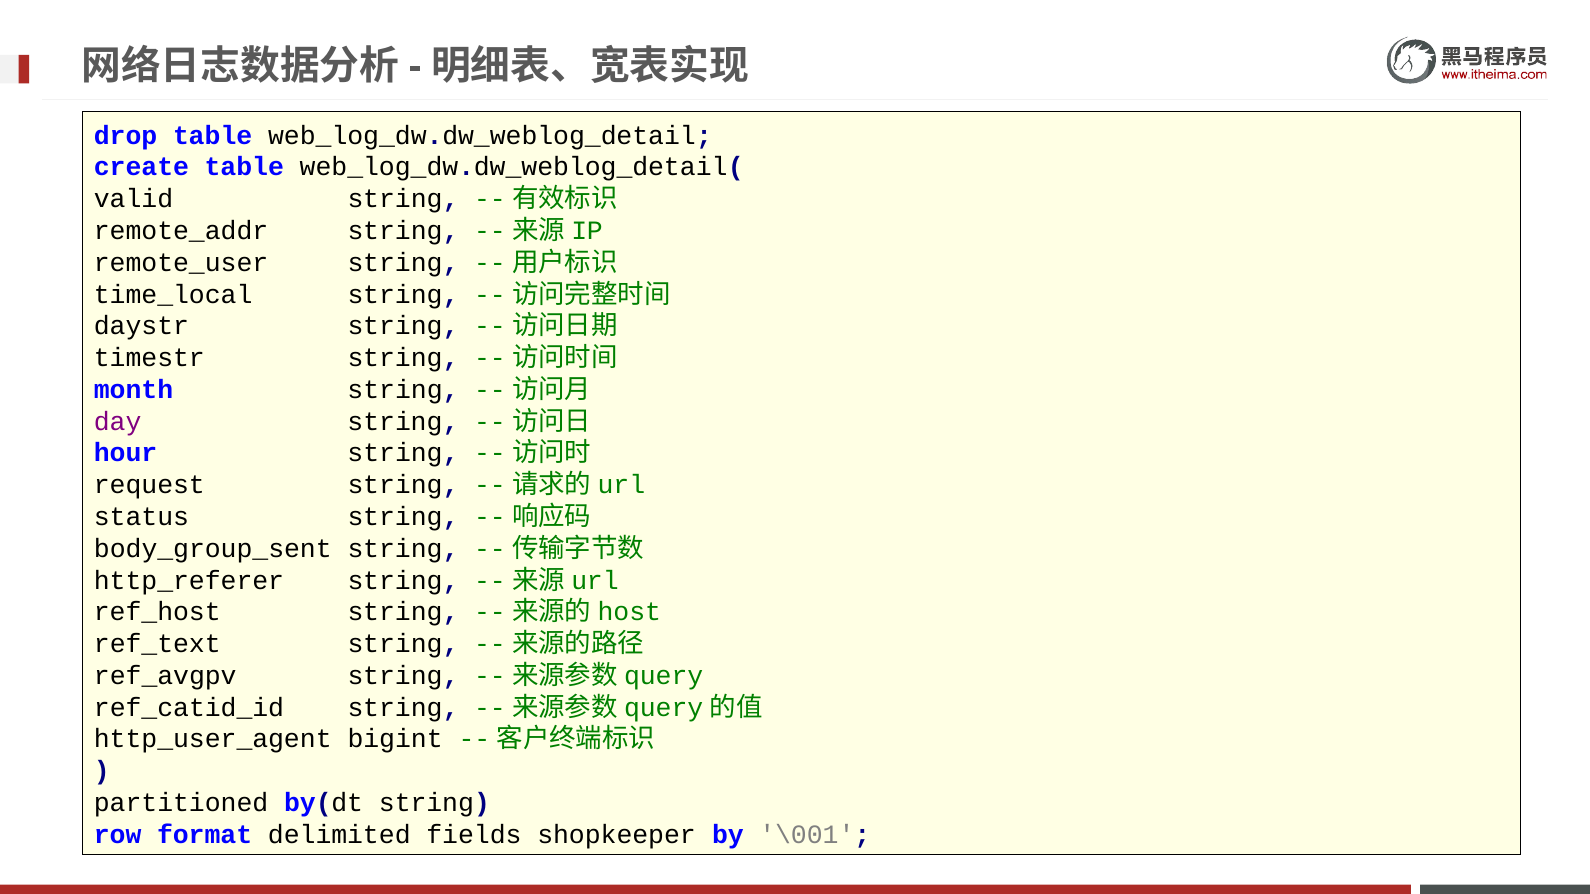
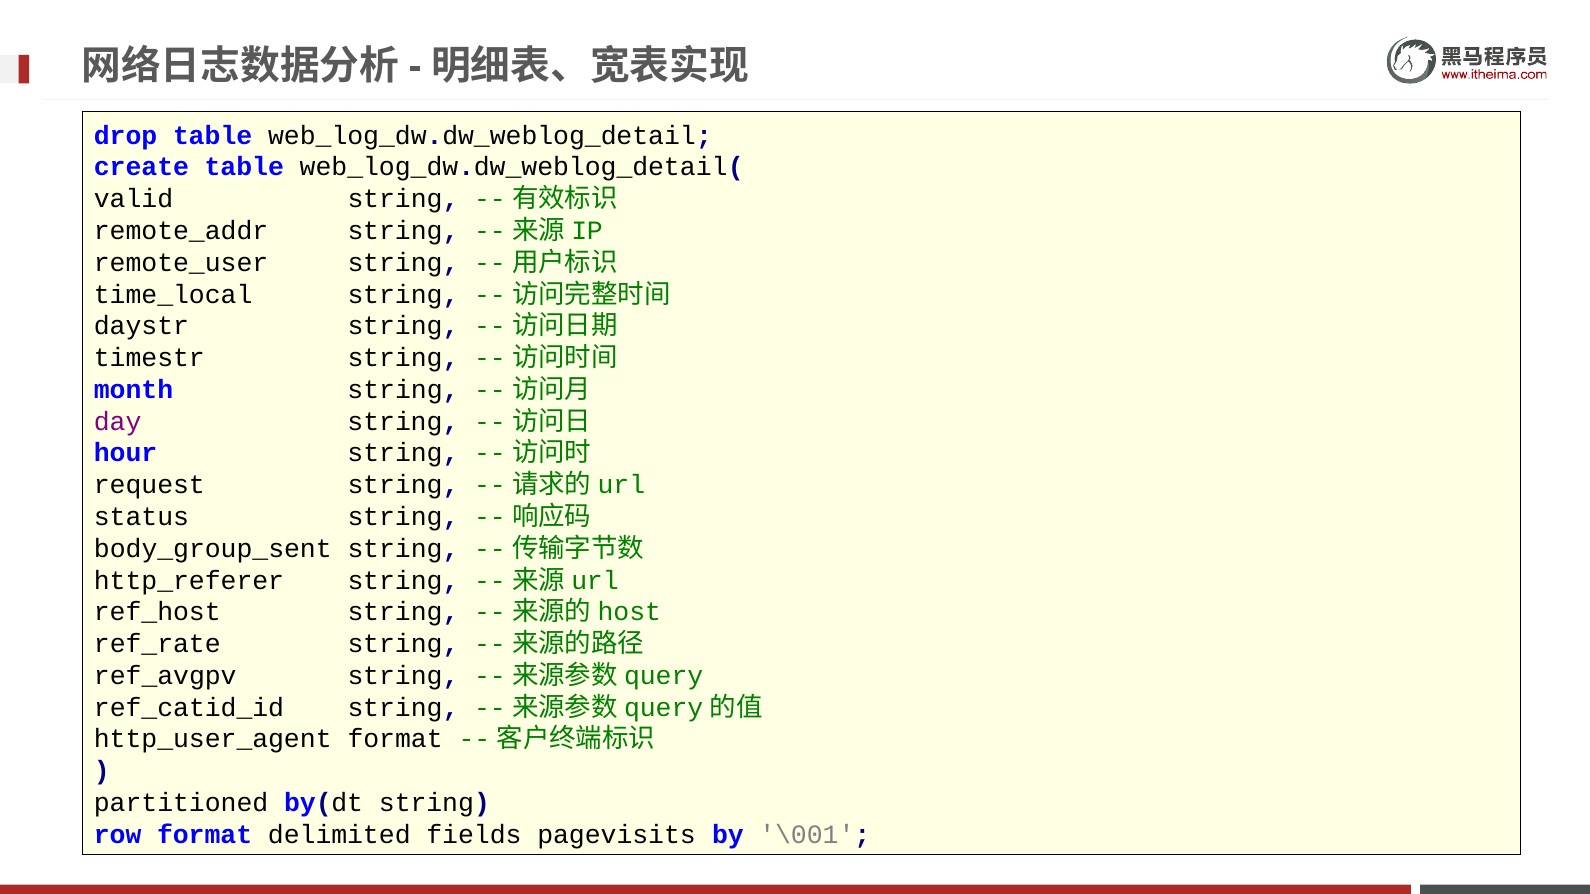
ref_text: ref_text -> ref_rate
http_user_agent bigint: bigint -> format
shopkeeper: shopkeeper -> pagevisits
